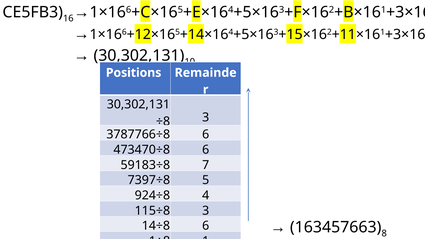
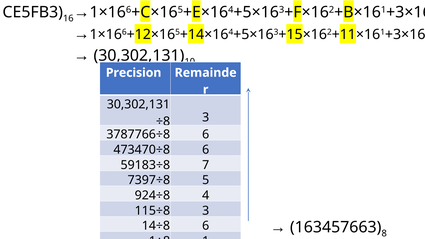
Positions: Positions -> Precision
